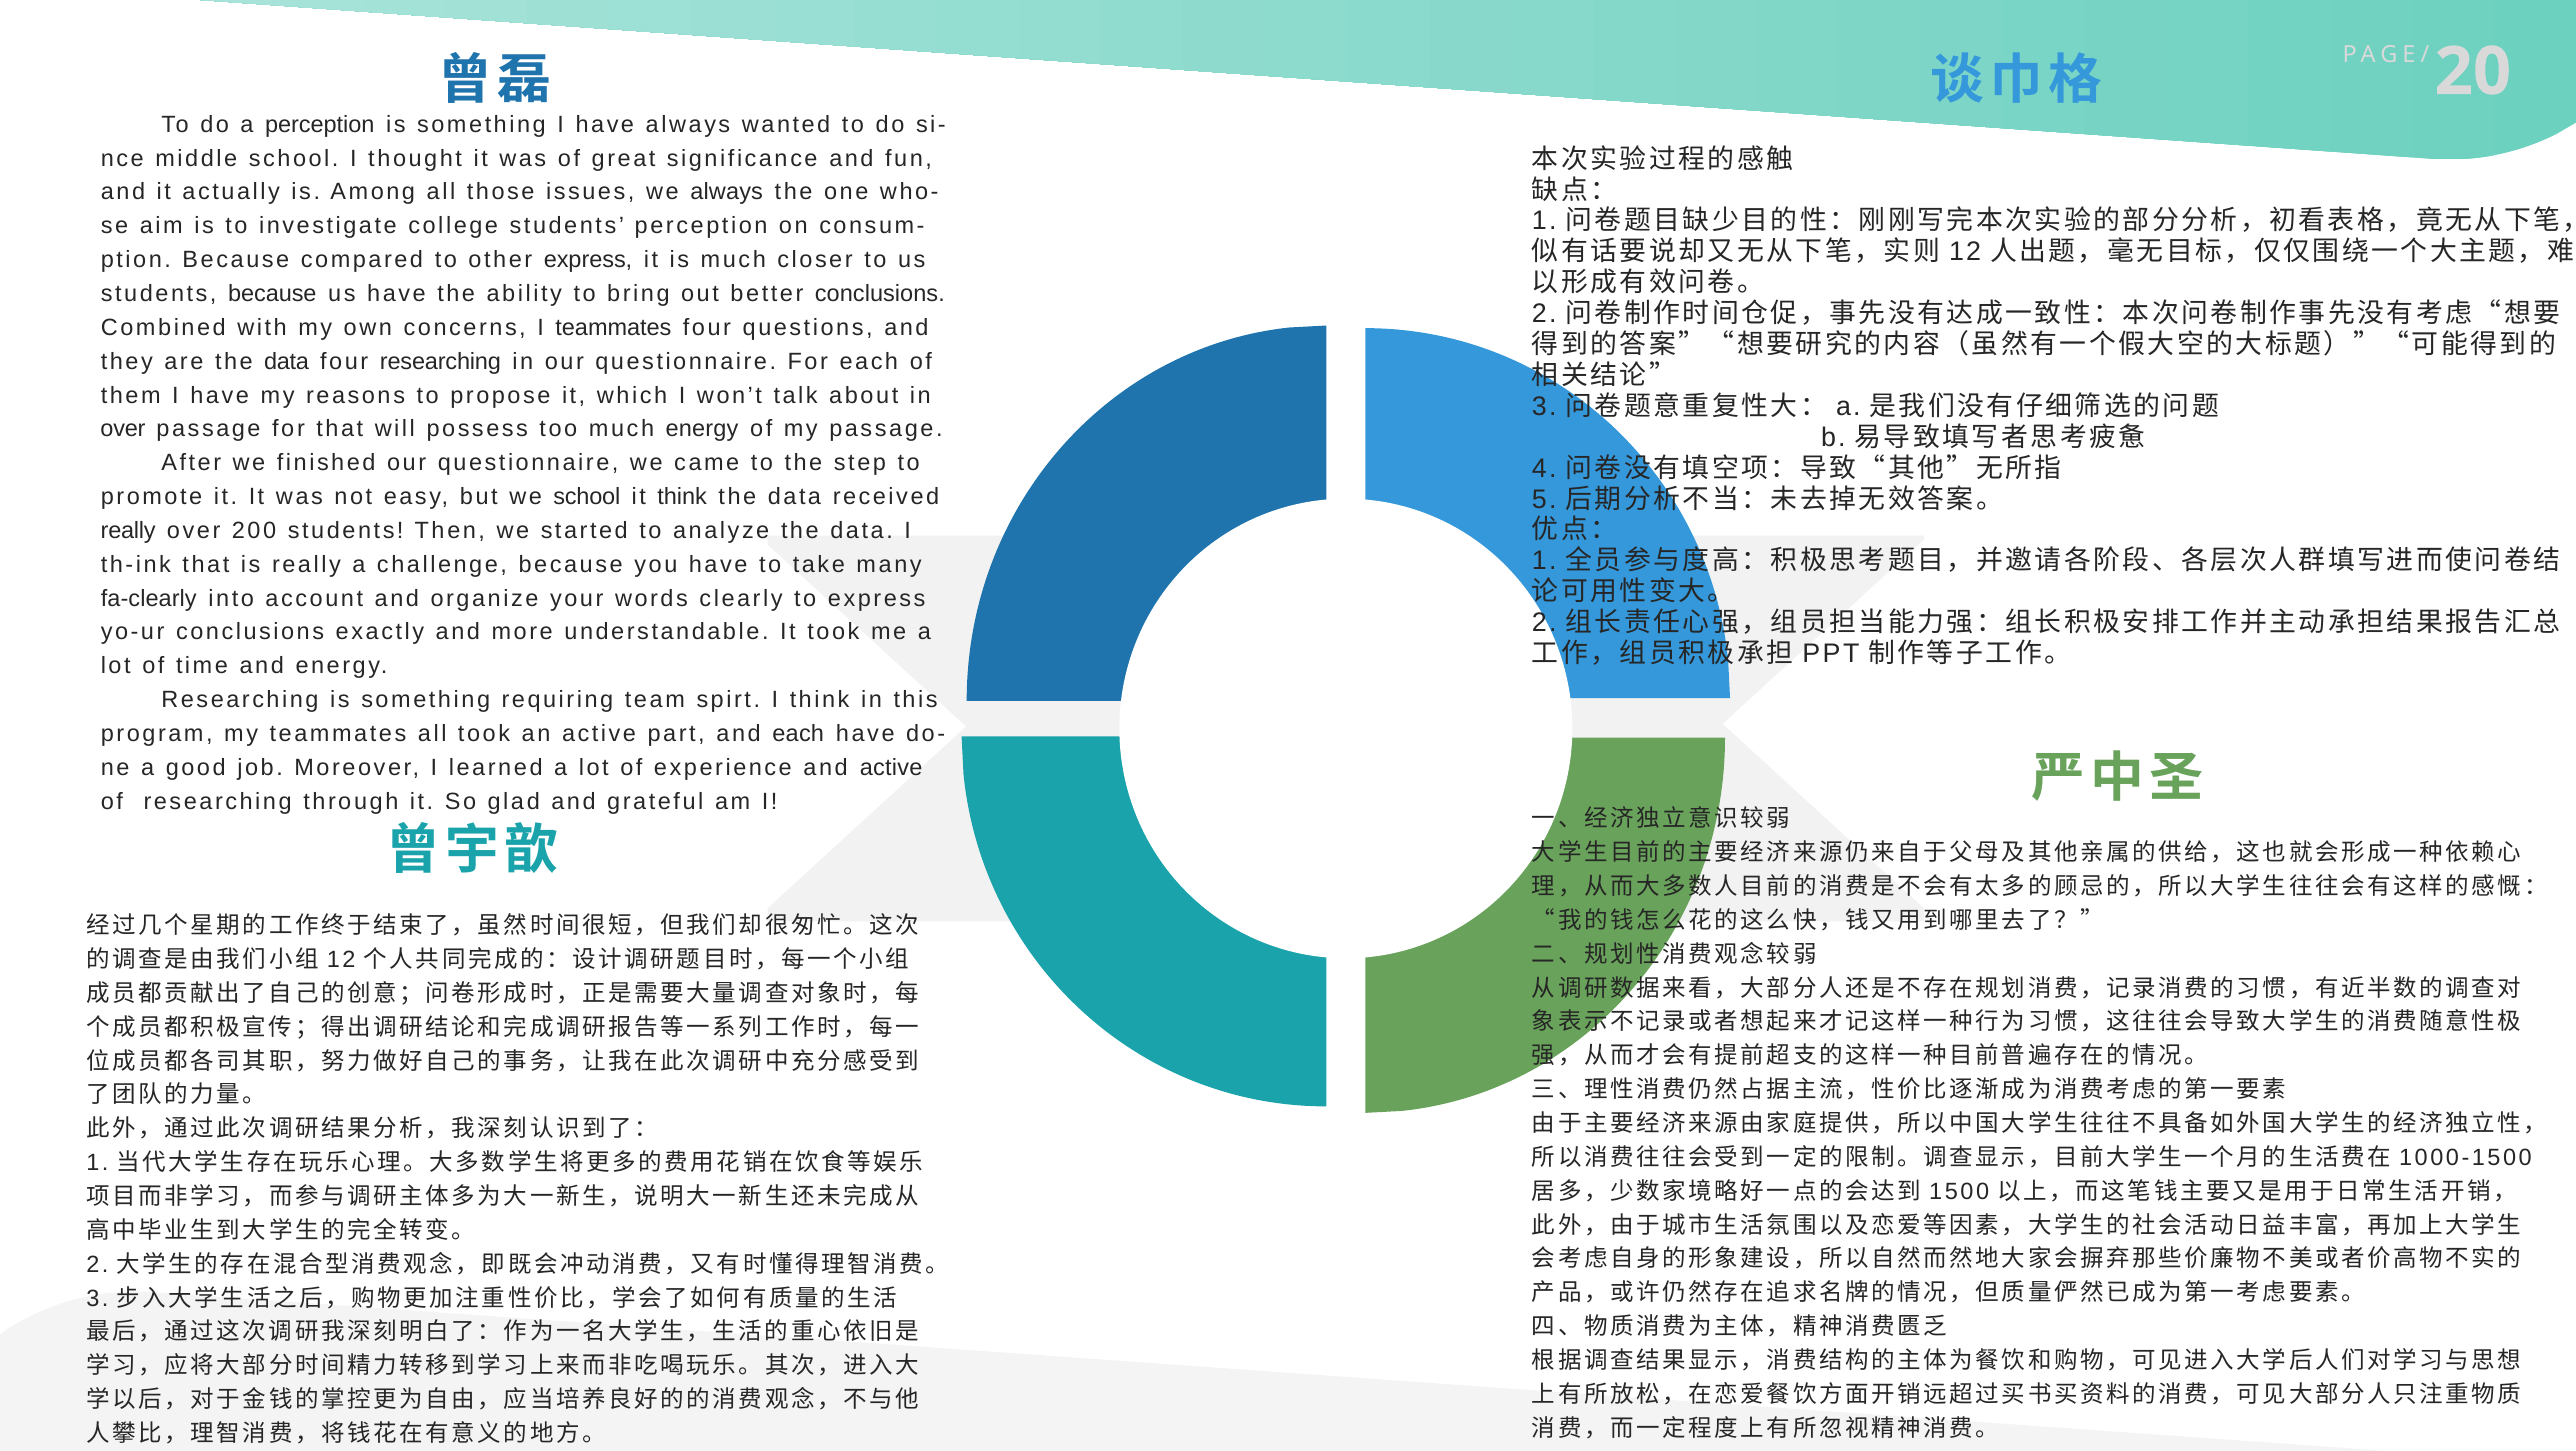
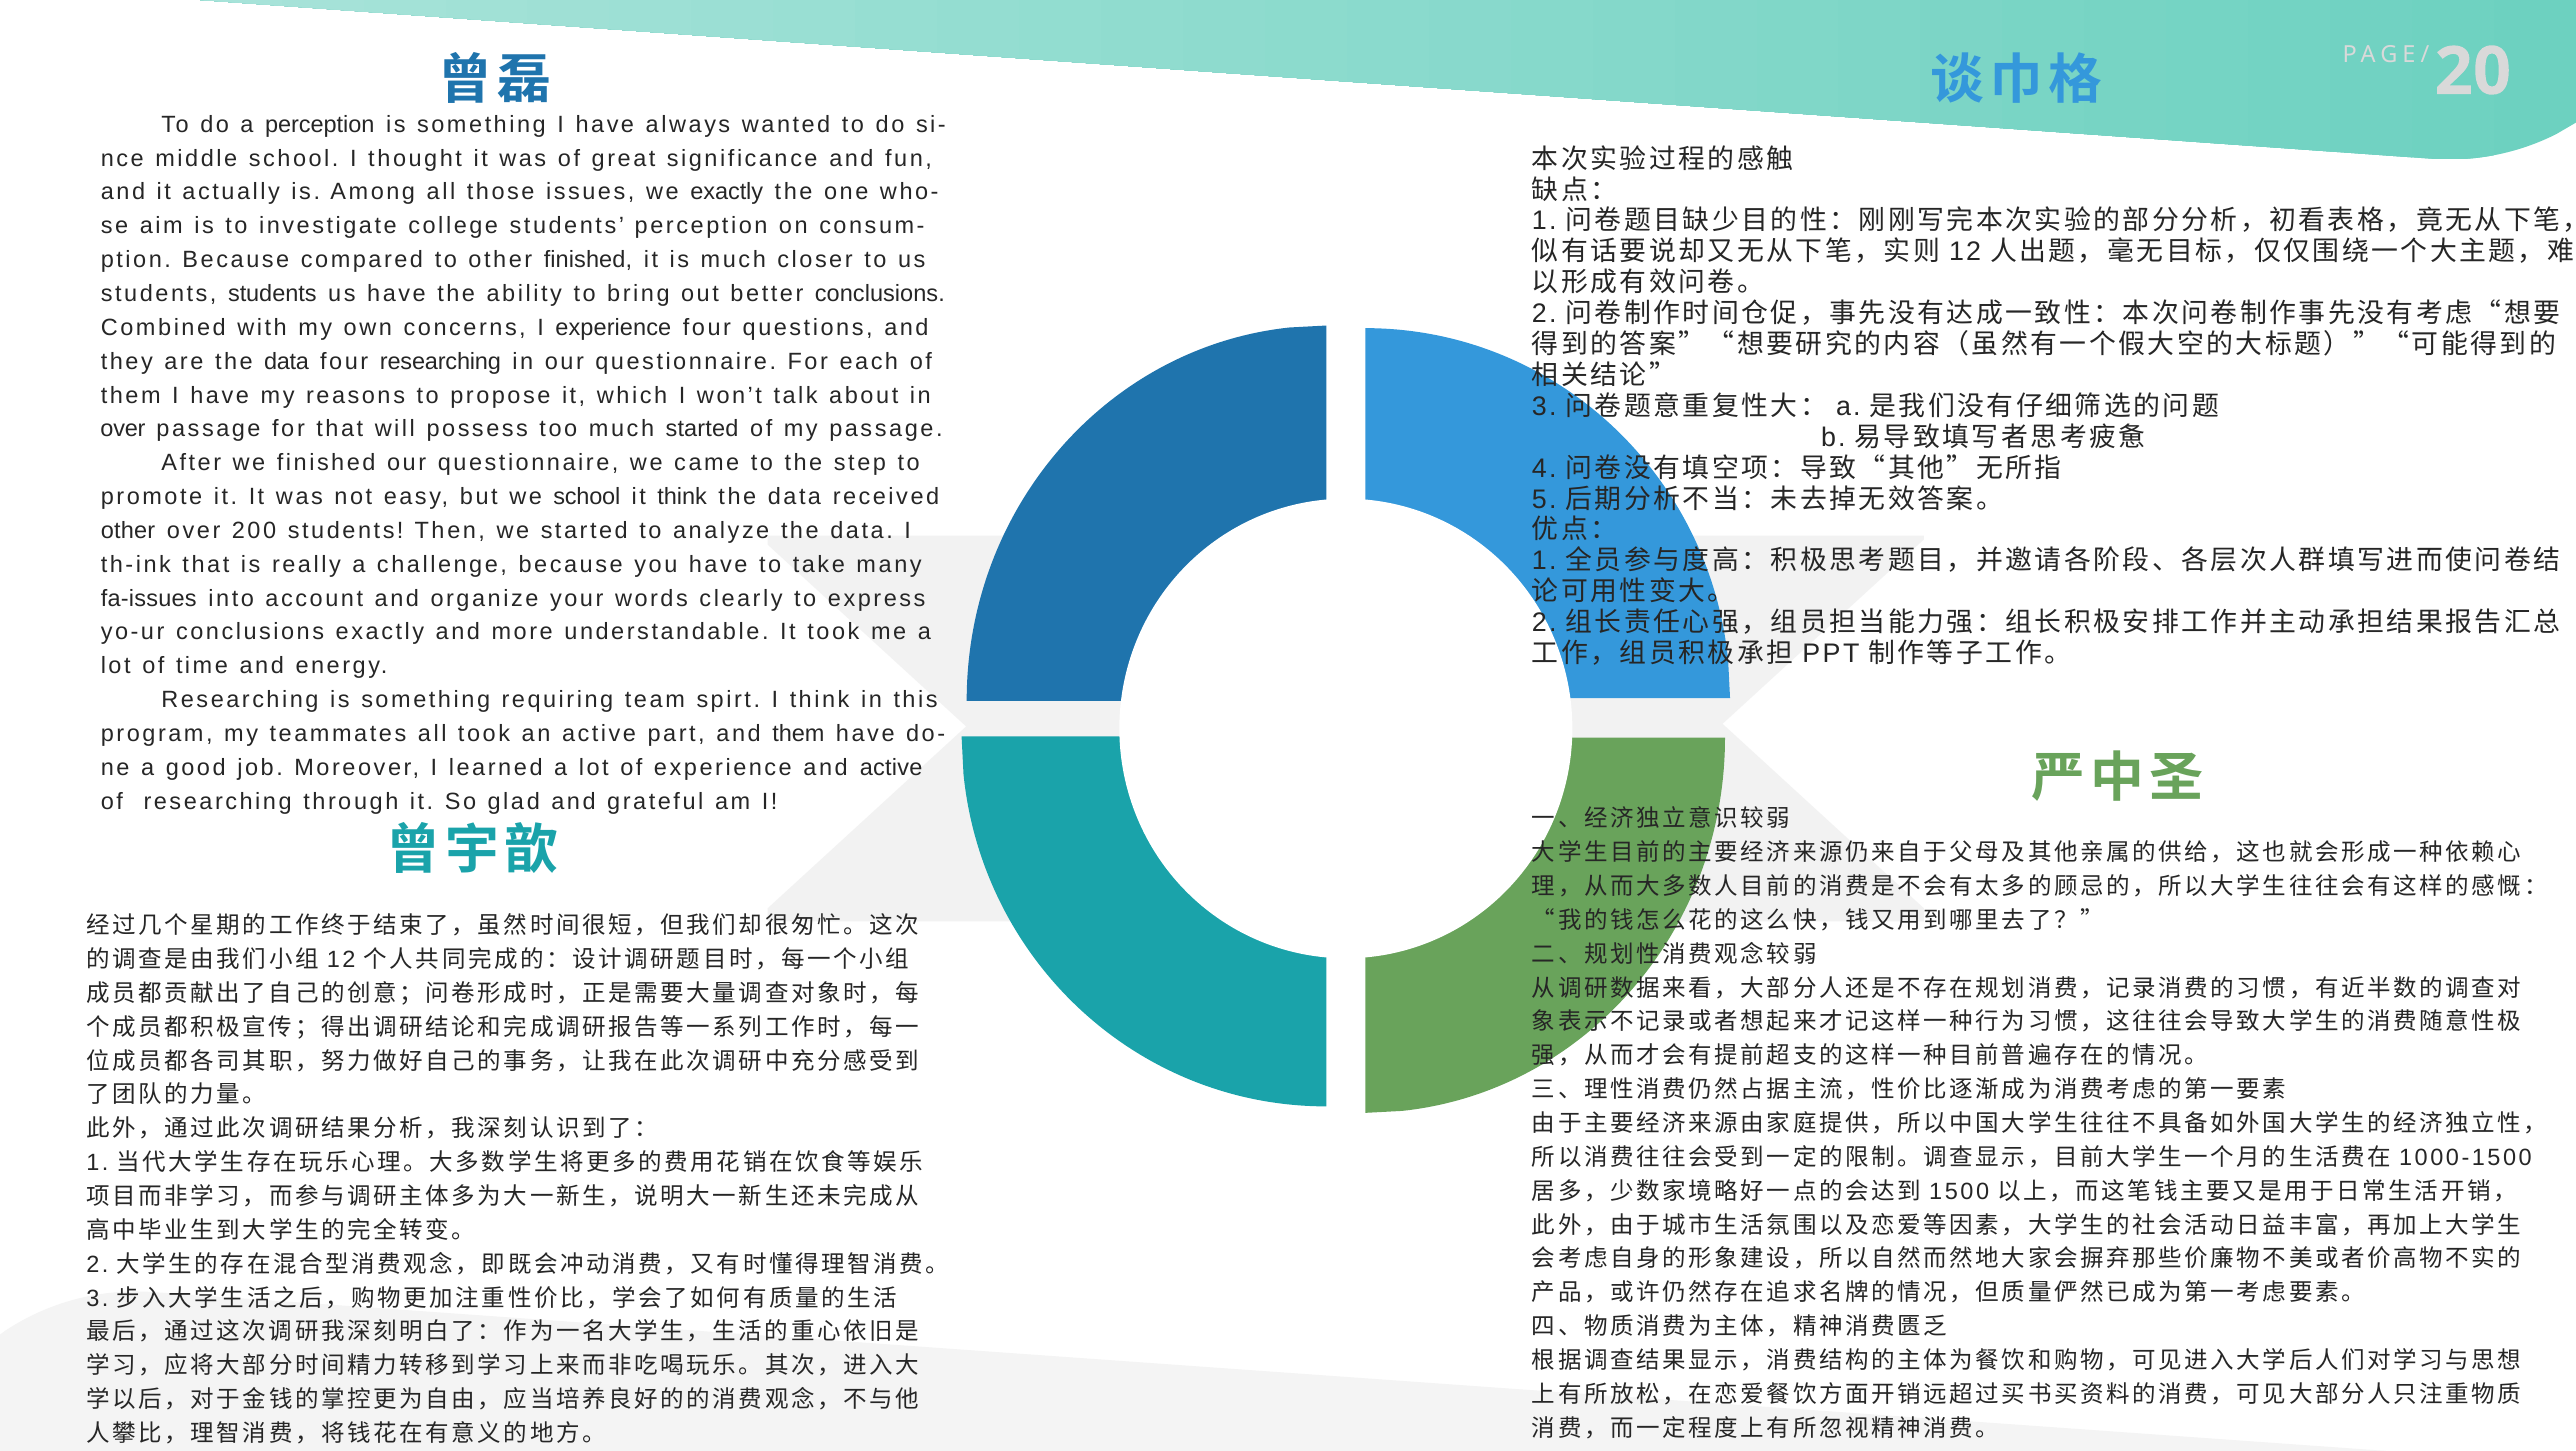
we always: always -> exactly
other express: express -> finished
students because: because -> students
I teammates: teammates -> experience
much energy: energy -> started
really at (128, 531): really -> other
fa-clearly: fa-clearly -> fa-issues
and each: each -> them
